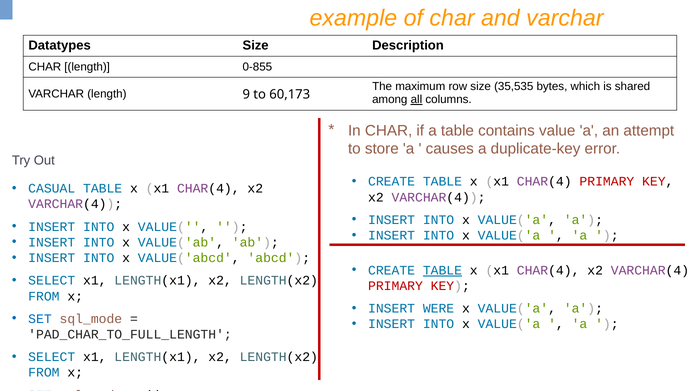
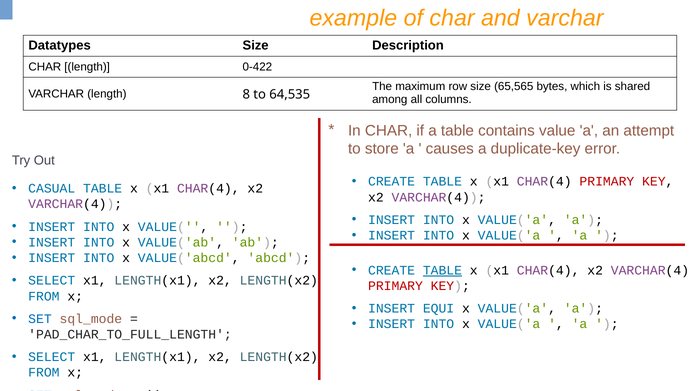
0-855: 0-855 -> 0-422
35,535: 35,535 -> 65,565
9: 9 -> 8
60,173: 60,173 -> 64,535
all underline: present -> none
WERE: WERE -> EQUI
